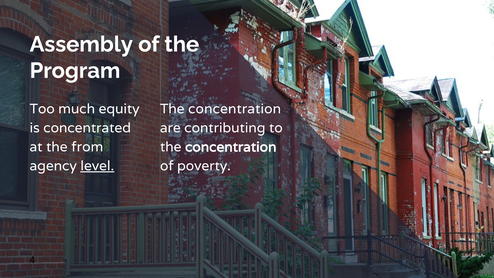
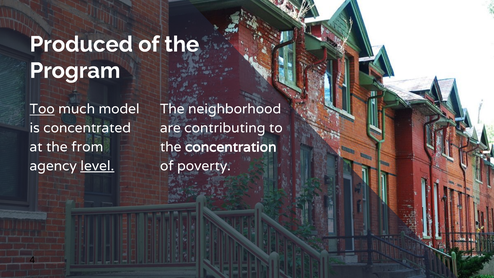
Assembly: Assembly -> Produced
Too underline: none -> present
equity: equity -> model
concentration at (235, 109): concentration -> neighborhood
